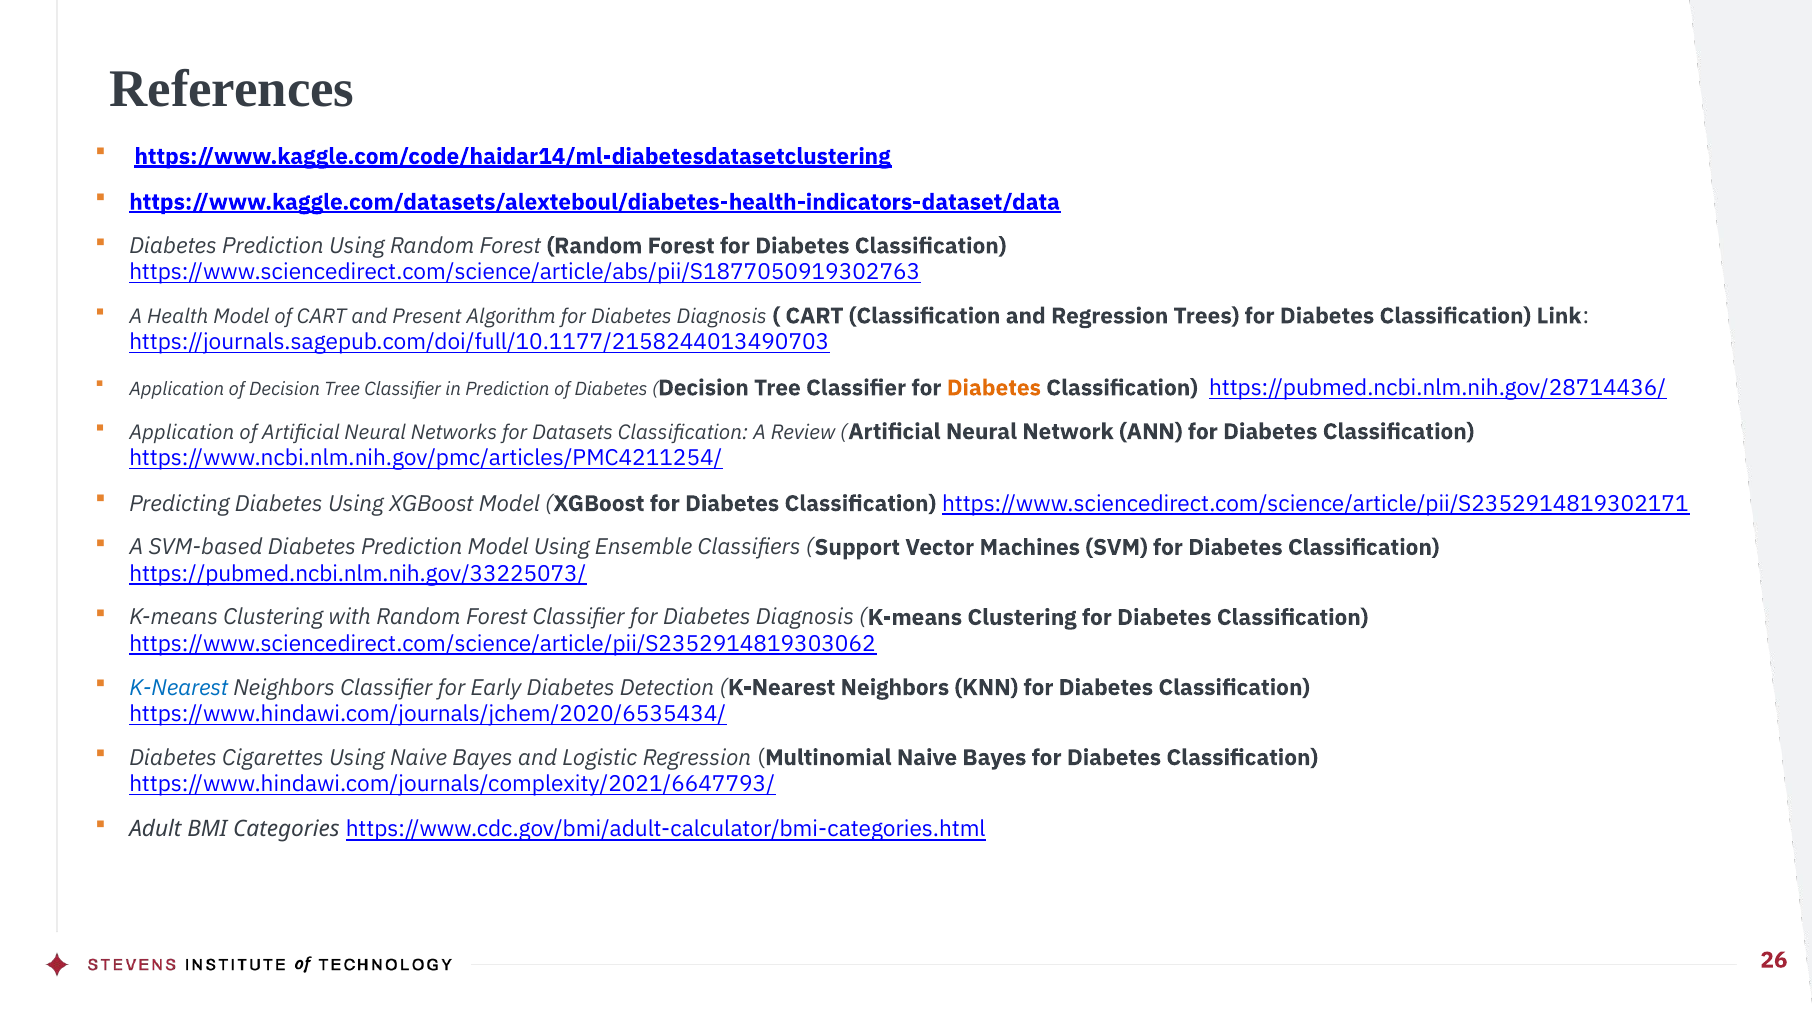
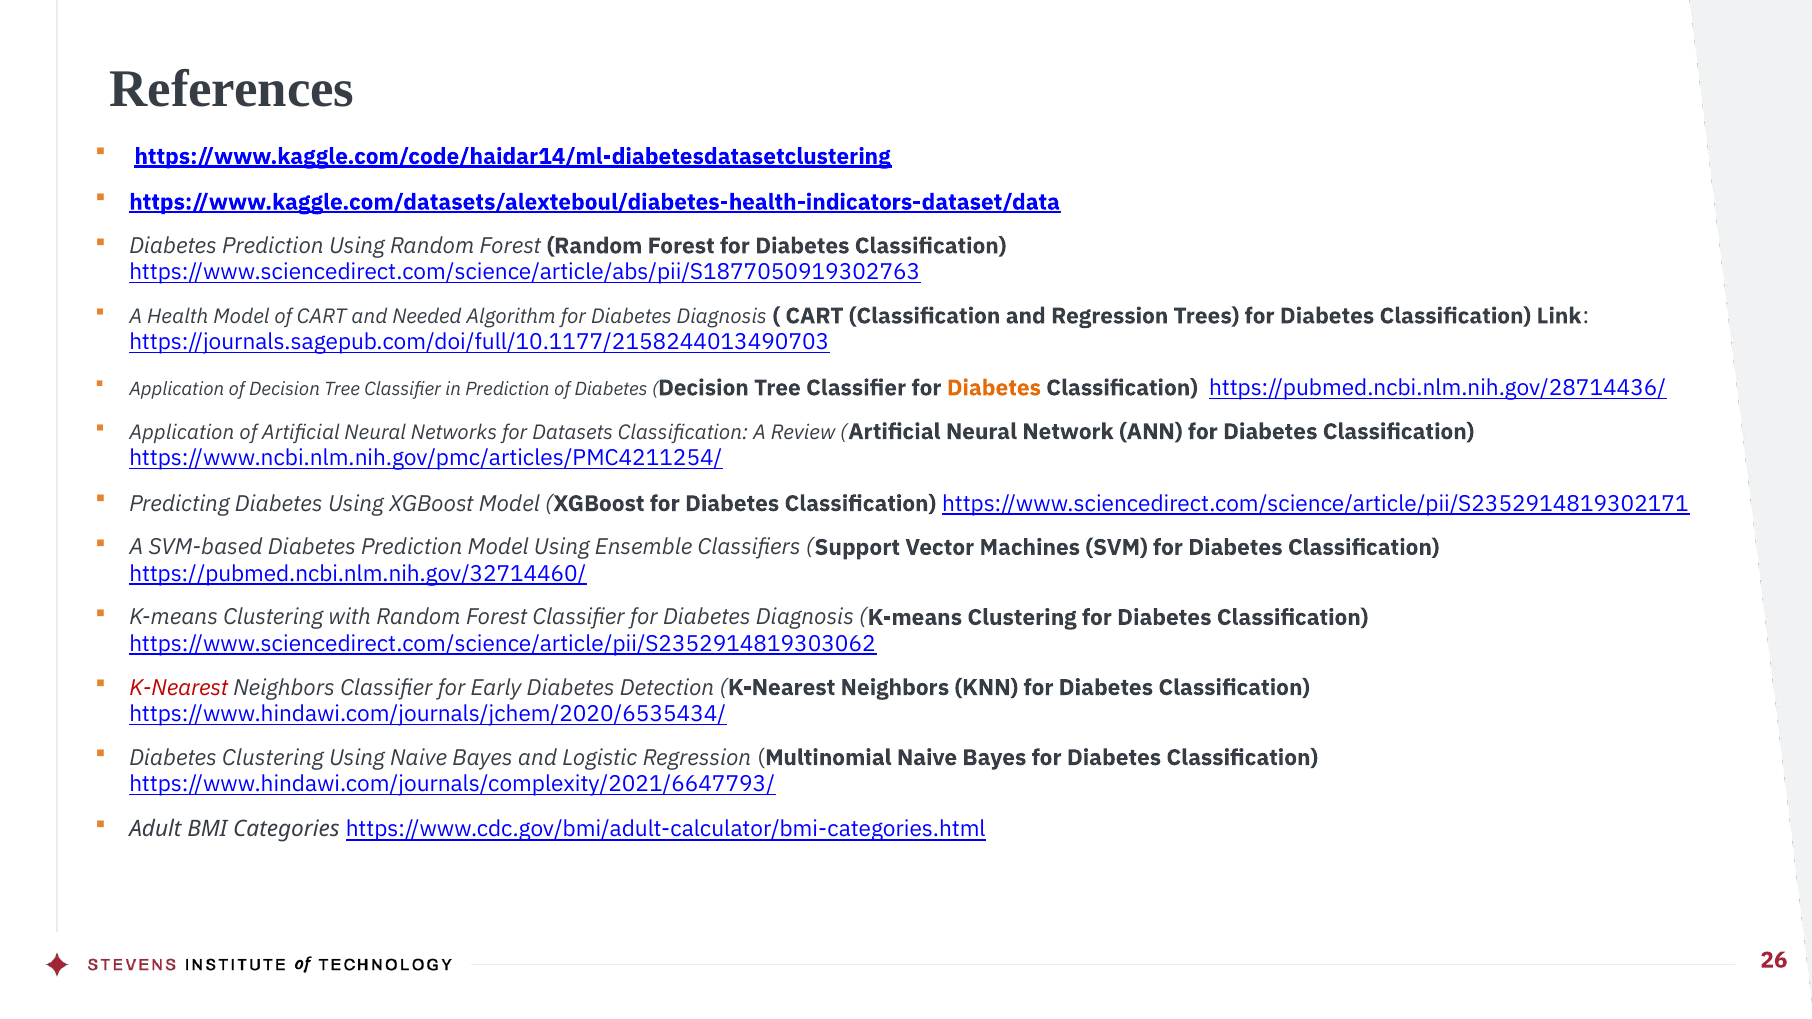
Present: Present -> Needed
https://pubmed.ncbi.nlm.nih.gov/33225073/: https://pubmed.ncbi.nlm.nih.gov/33225073/ -> https://pubmed.ncbi.nlm.nih.gov/32714460/
K-Nearest at (179, 688) colour: blue -> red
Diabetes Cigarettes: Cigarettes -> Clustering
